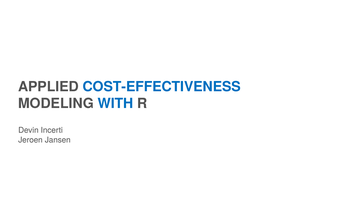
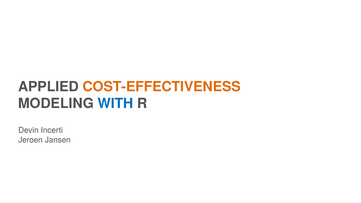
COST-EFFECTIVENESS colour: blue -> orange
